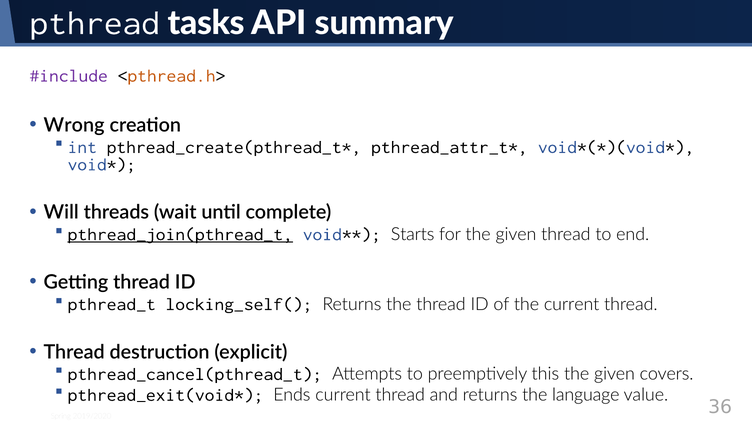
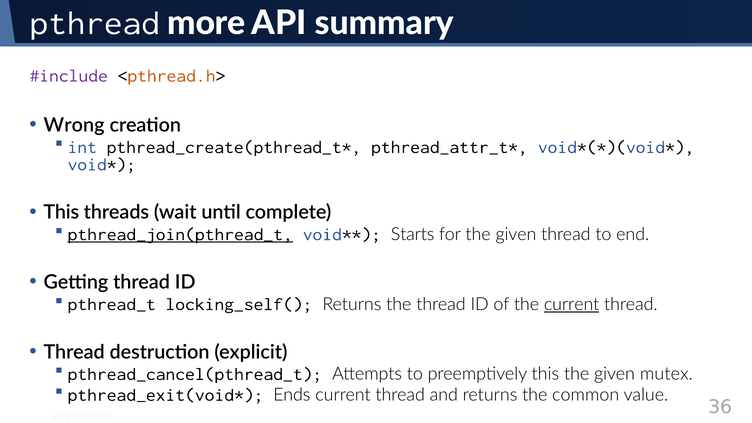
tasks: tasks -> more
Will at (61, 212): Will -> This
current at (572, 304) underline: none -> present
covers: covers -> mutex
language: language -> common
